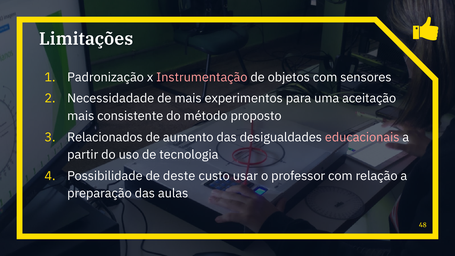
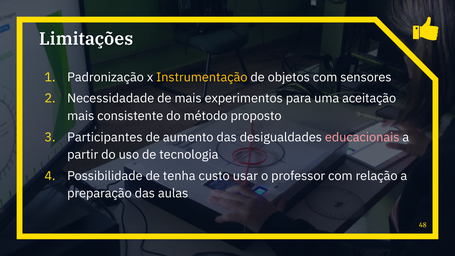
Instrumentação colour: pink -> yellow
Relacionados: Relacionados -> Participantes
deste: deste -> tenha
